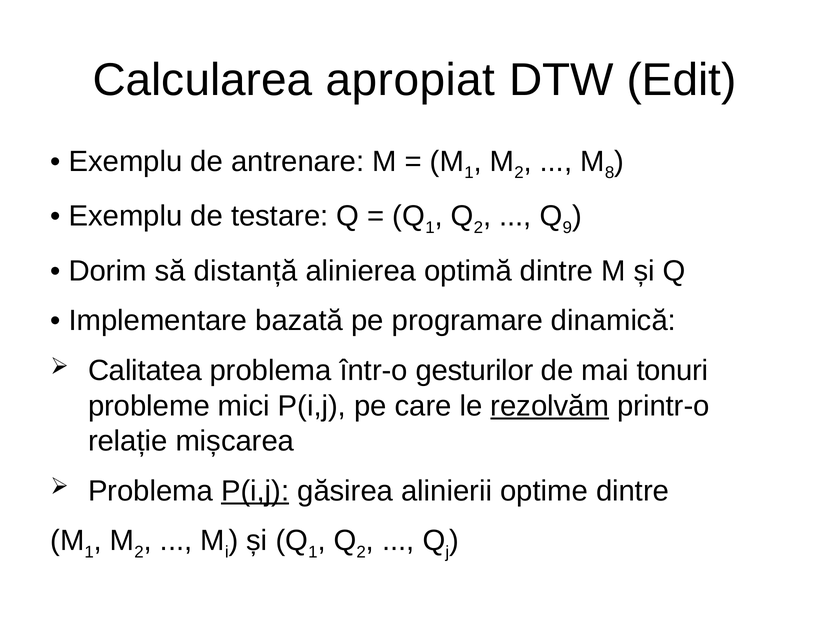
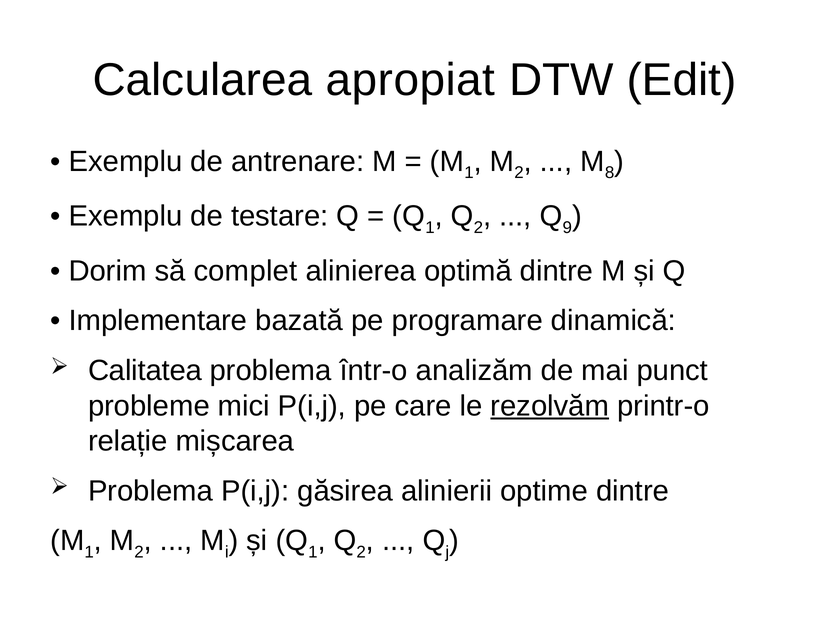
distanță: distanță -> complet
gesturilor: gesturilor -> analizăm
tonuri: tonuri -> punct
P(i,j at (255, 491) underline: present -> none
